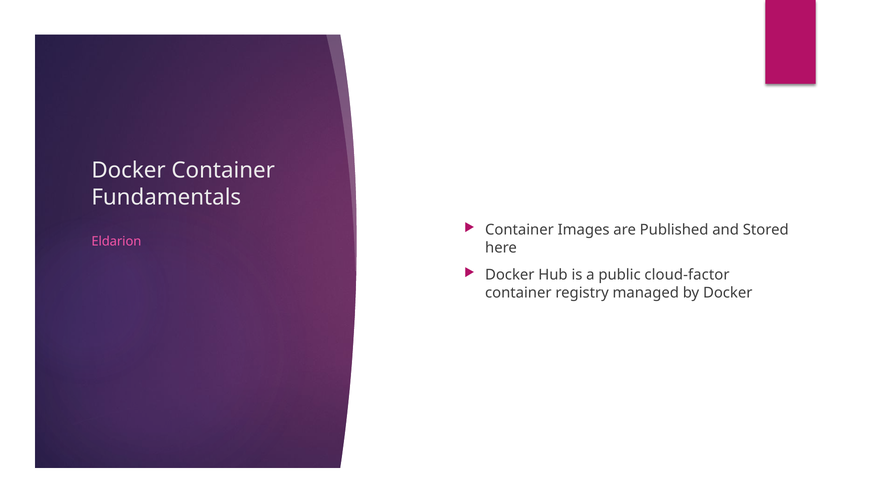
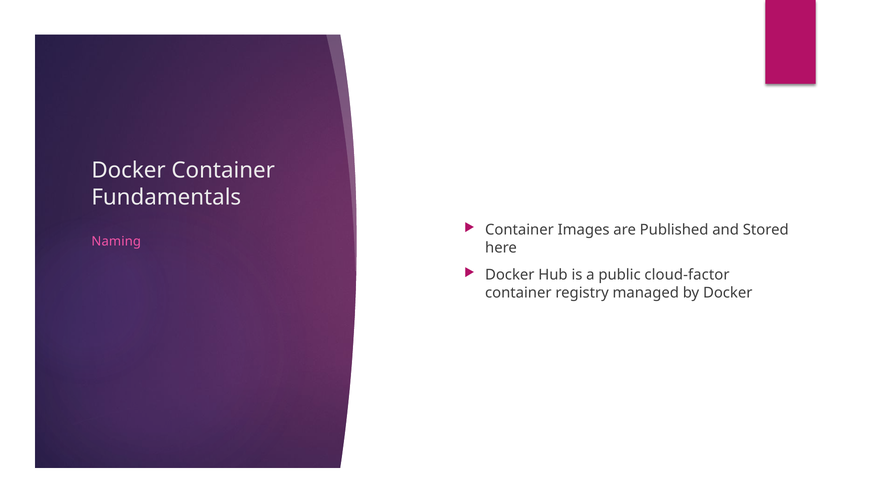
Eldarion: Eldarion -> Naming
